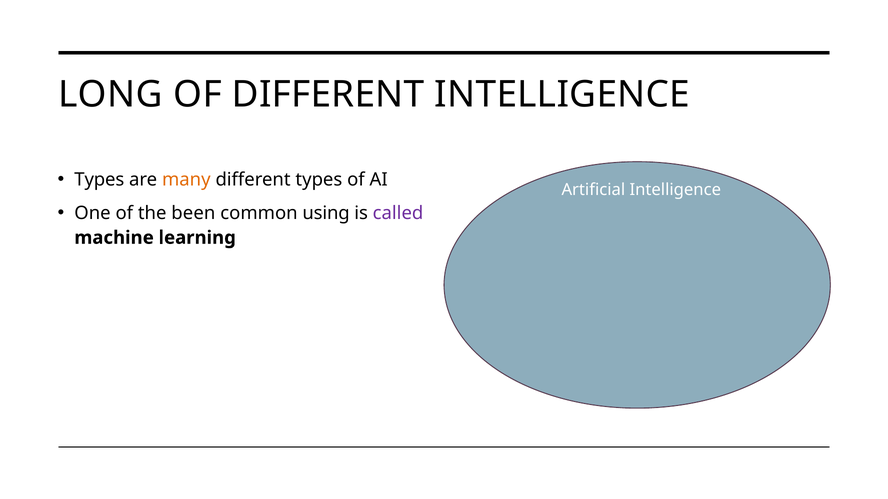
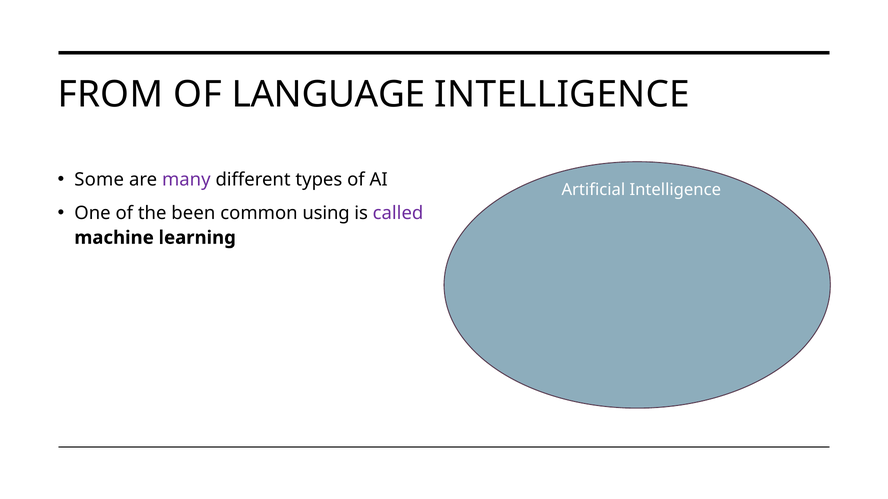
LONG: LONG -> FROM
OF DIFFERENT: DIFFERENT -> LANGUAGE
Types at (99, 180): Types -> Some
many colour: orange -> purple
